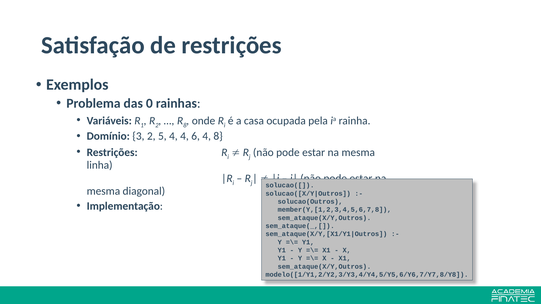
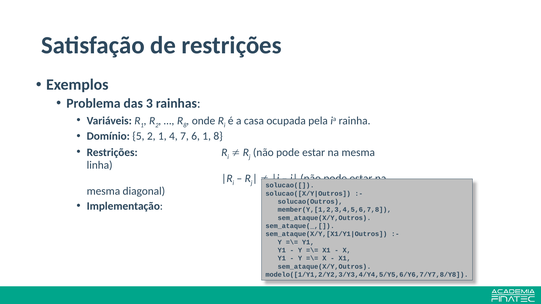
0: 0 -> 3
3: 3 -> 5
2 5: 5 -> 1
4 4: 4 -> 7
6 4: 4 -> 1
